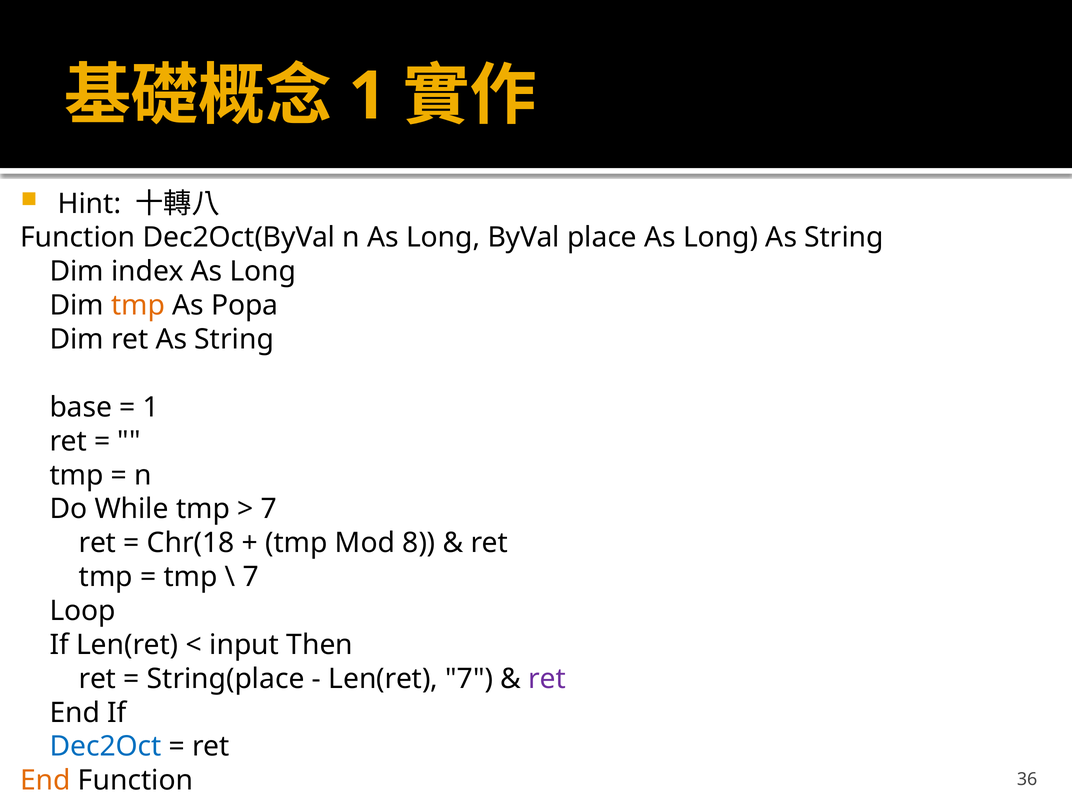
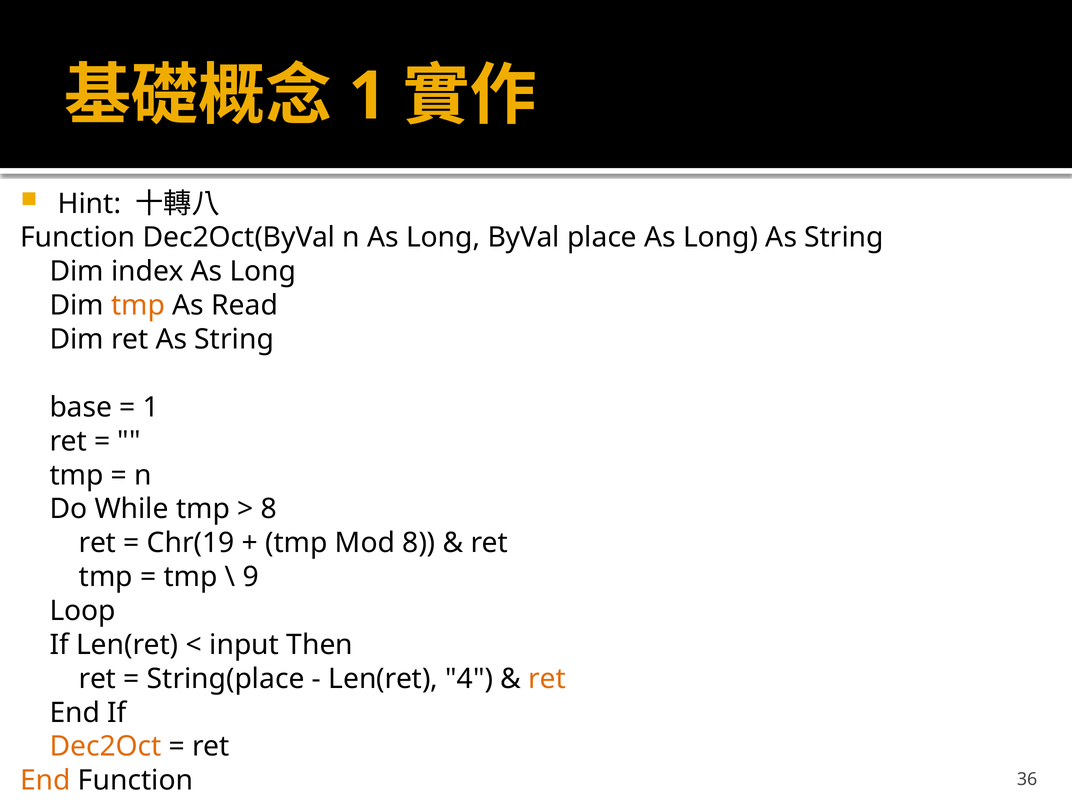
Popa: Popa -> Read
7 at (269, 509): 7 -> 8
Chr(18: Chr(18 -> Chr(19
7 at (251, 577): 7 -> 9
Len(ret 7: 7 -> 4
ret at (547, 679) colour: purple -> orange
Dec2Oct colour: blue -> orange
